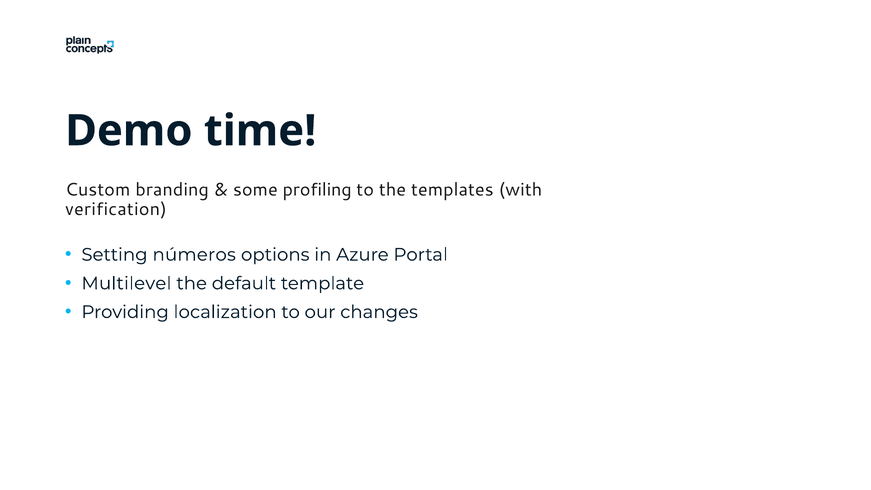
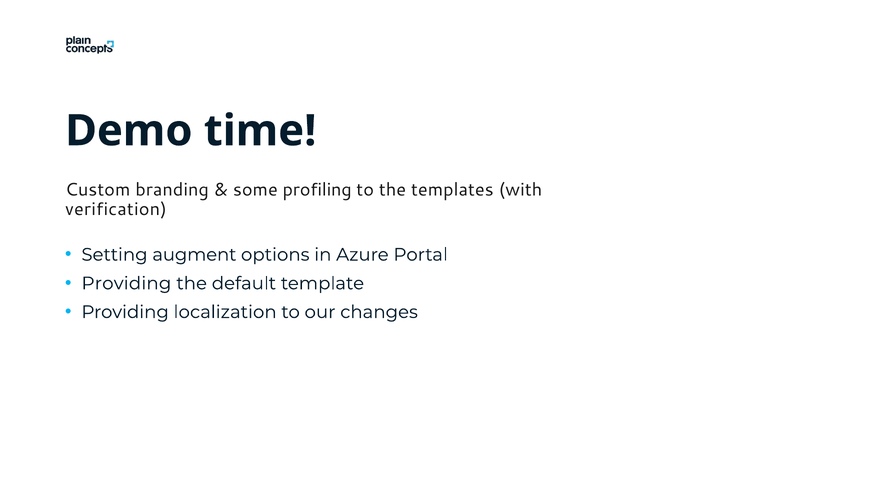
números: números -> augment
Multilevel at (126, 283): Multilevel -> Providing
